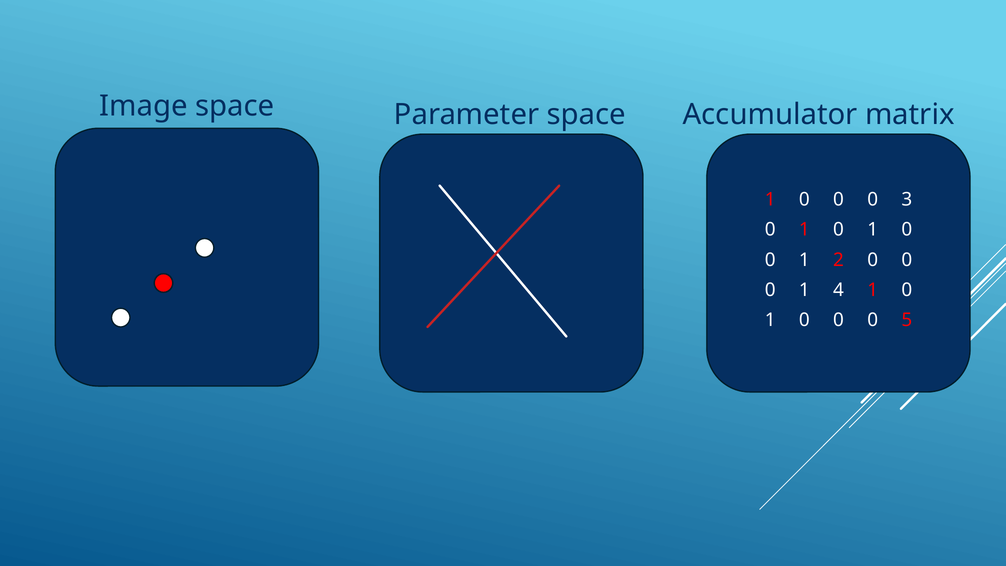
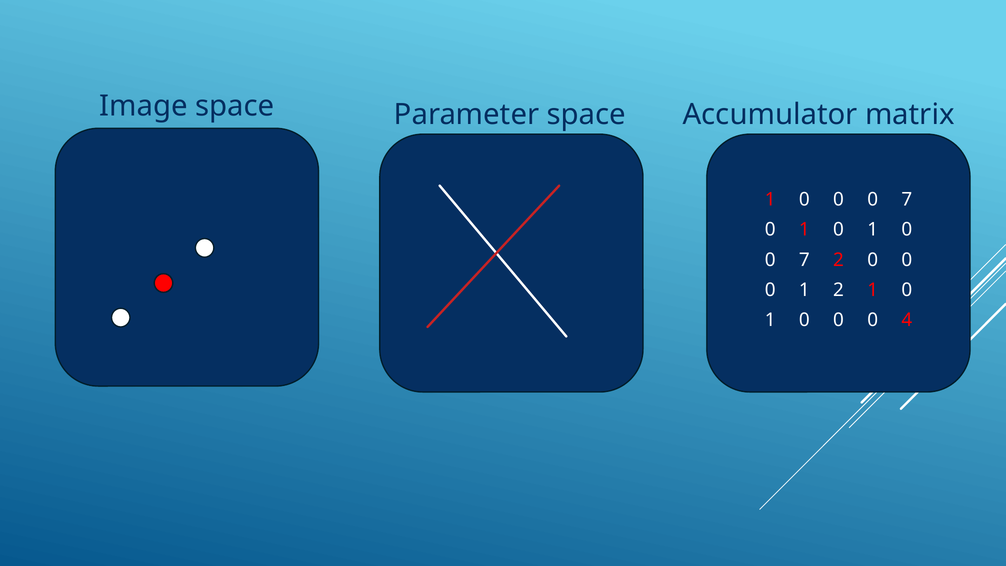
0 0 0 3: 3 -> 7
1 at (804, 260): 1 -> 7
1 4: 4 -> 2
5: 5 -> 4
